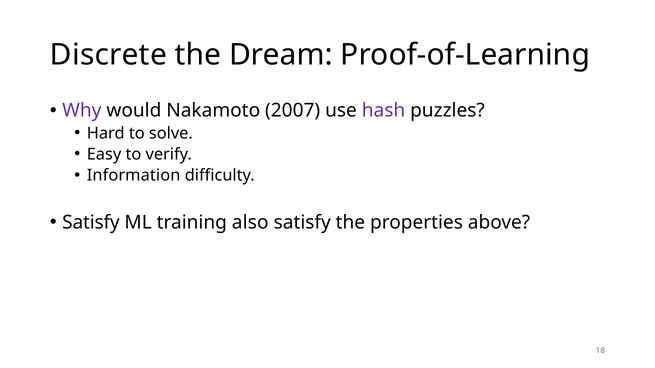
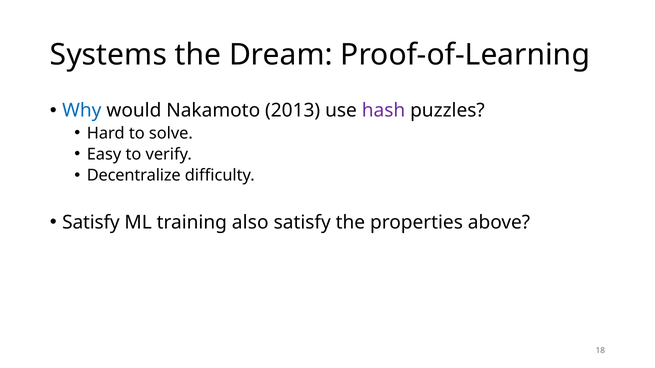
Discrete: Discrete -> Systems
Why colour: purple -> blue
2007: 2007 -> 2013
Information: Information -> Decentralize
